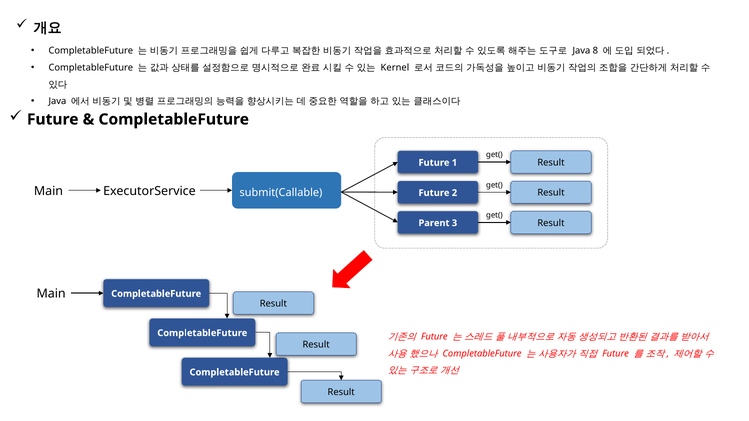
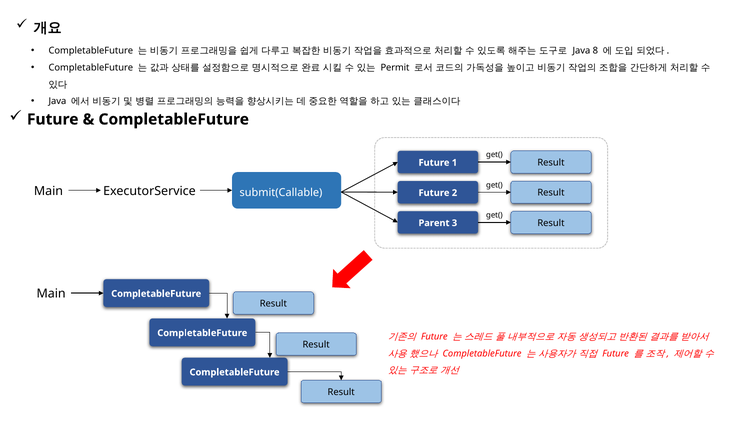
Kernel: Kernel -> Permit
